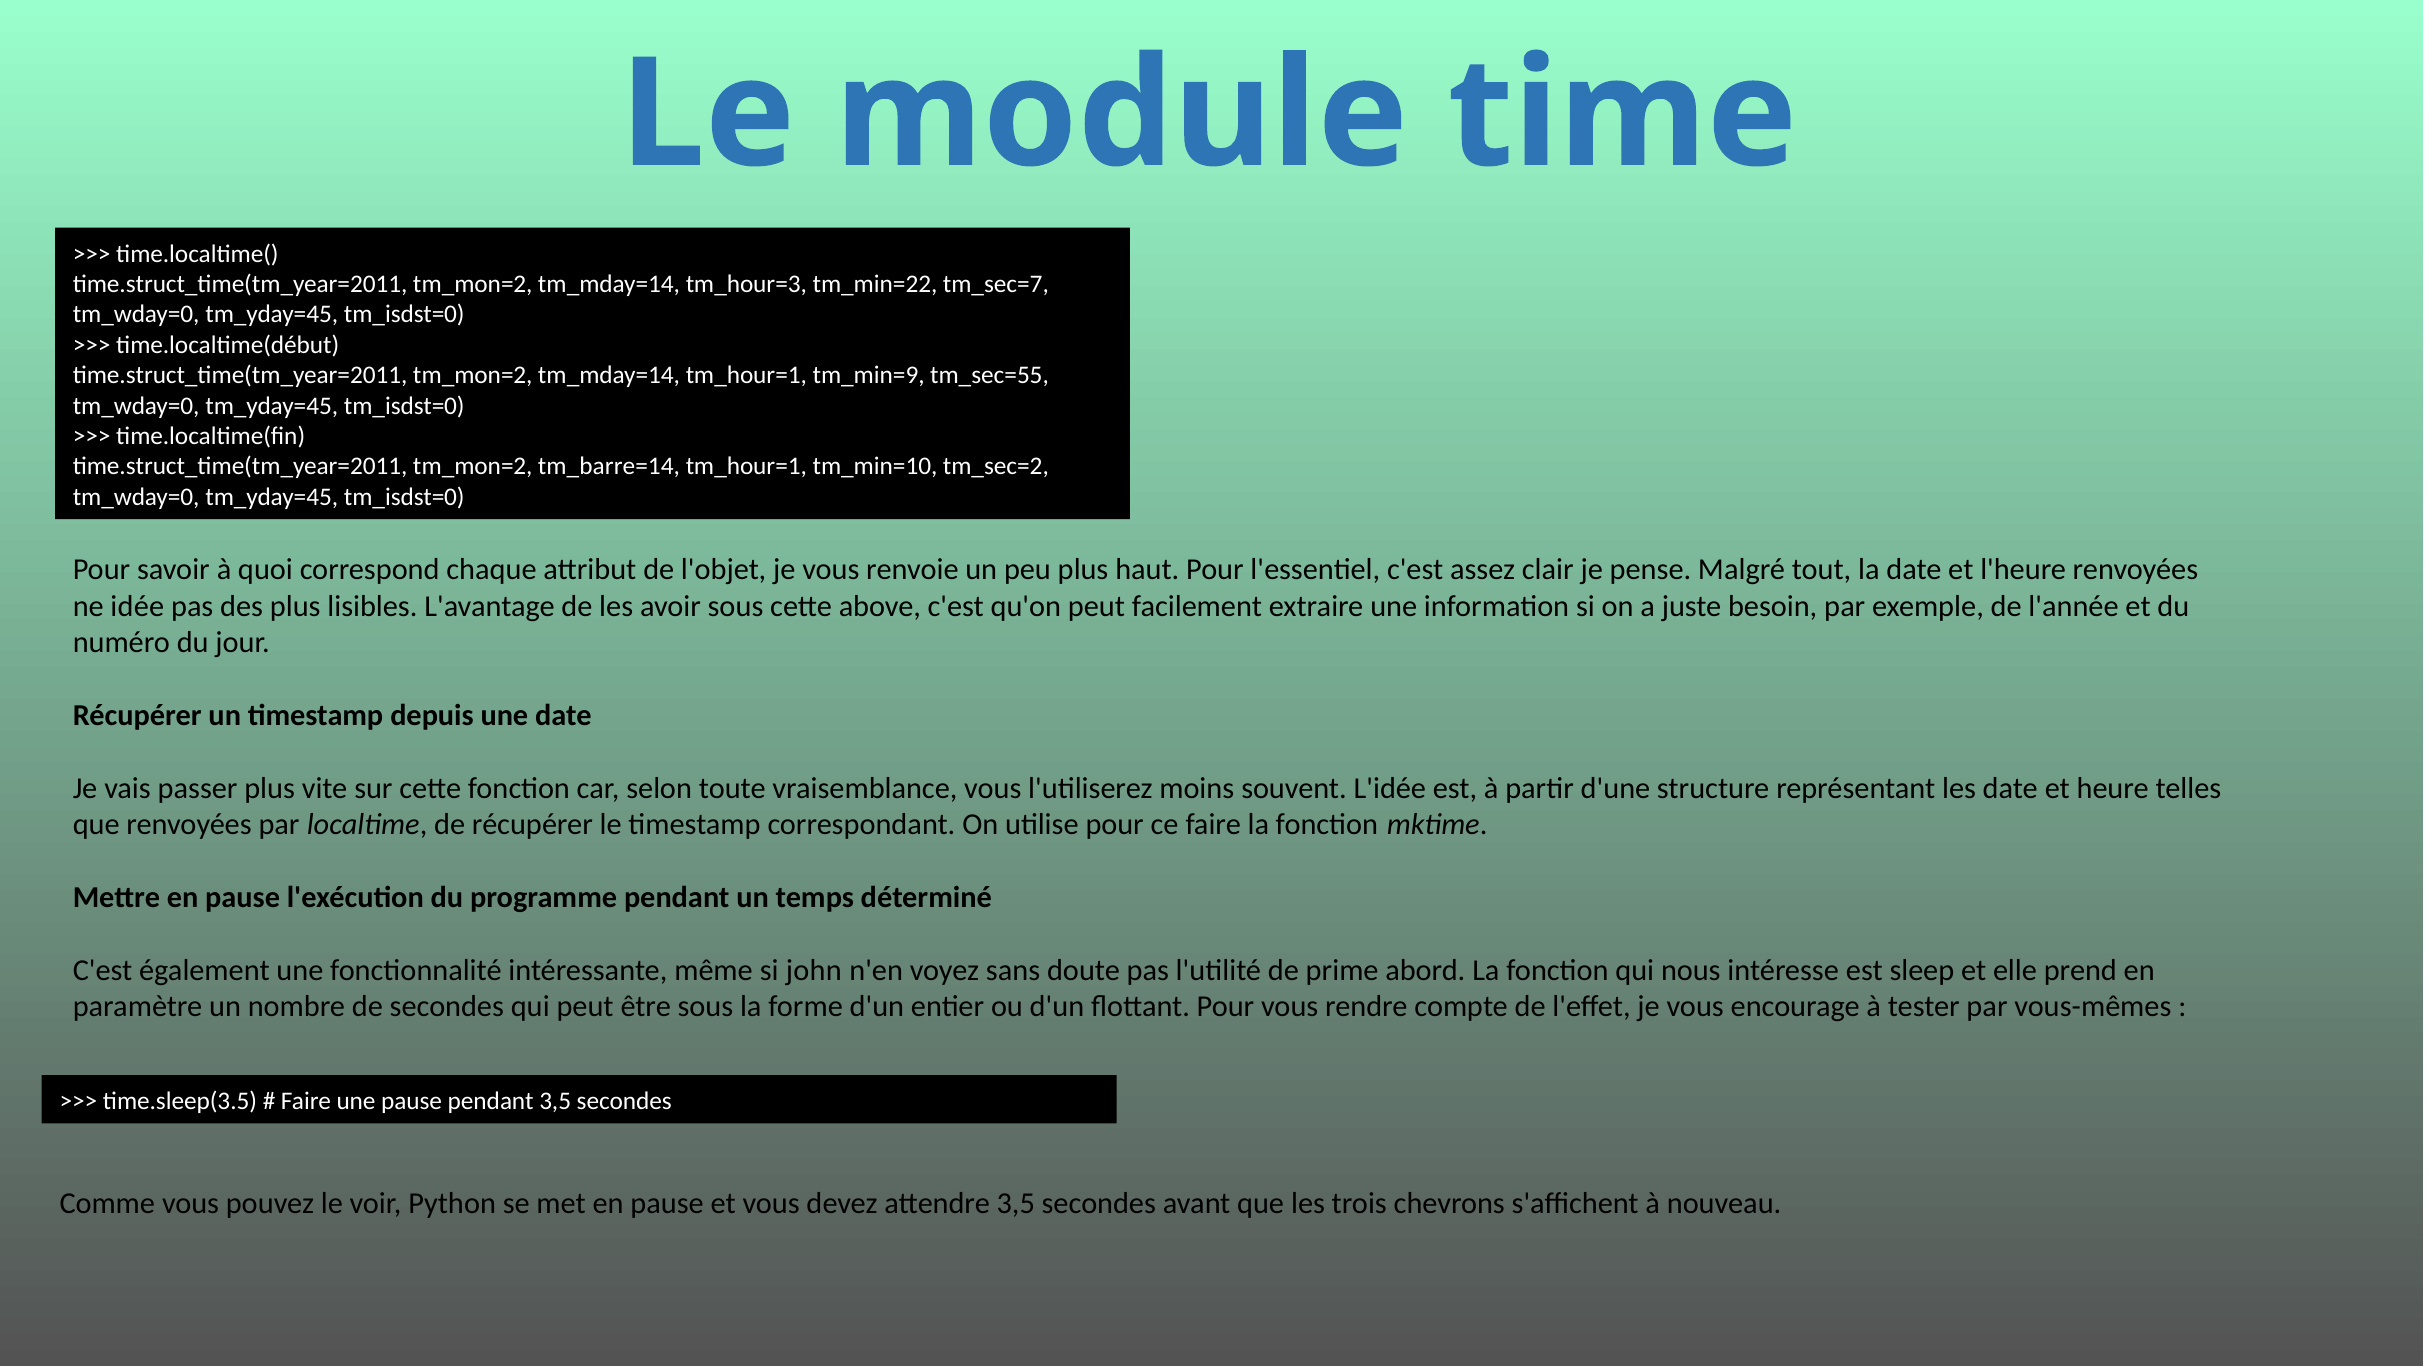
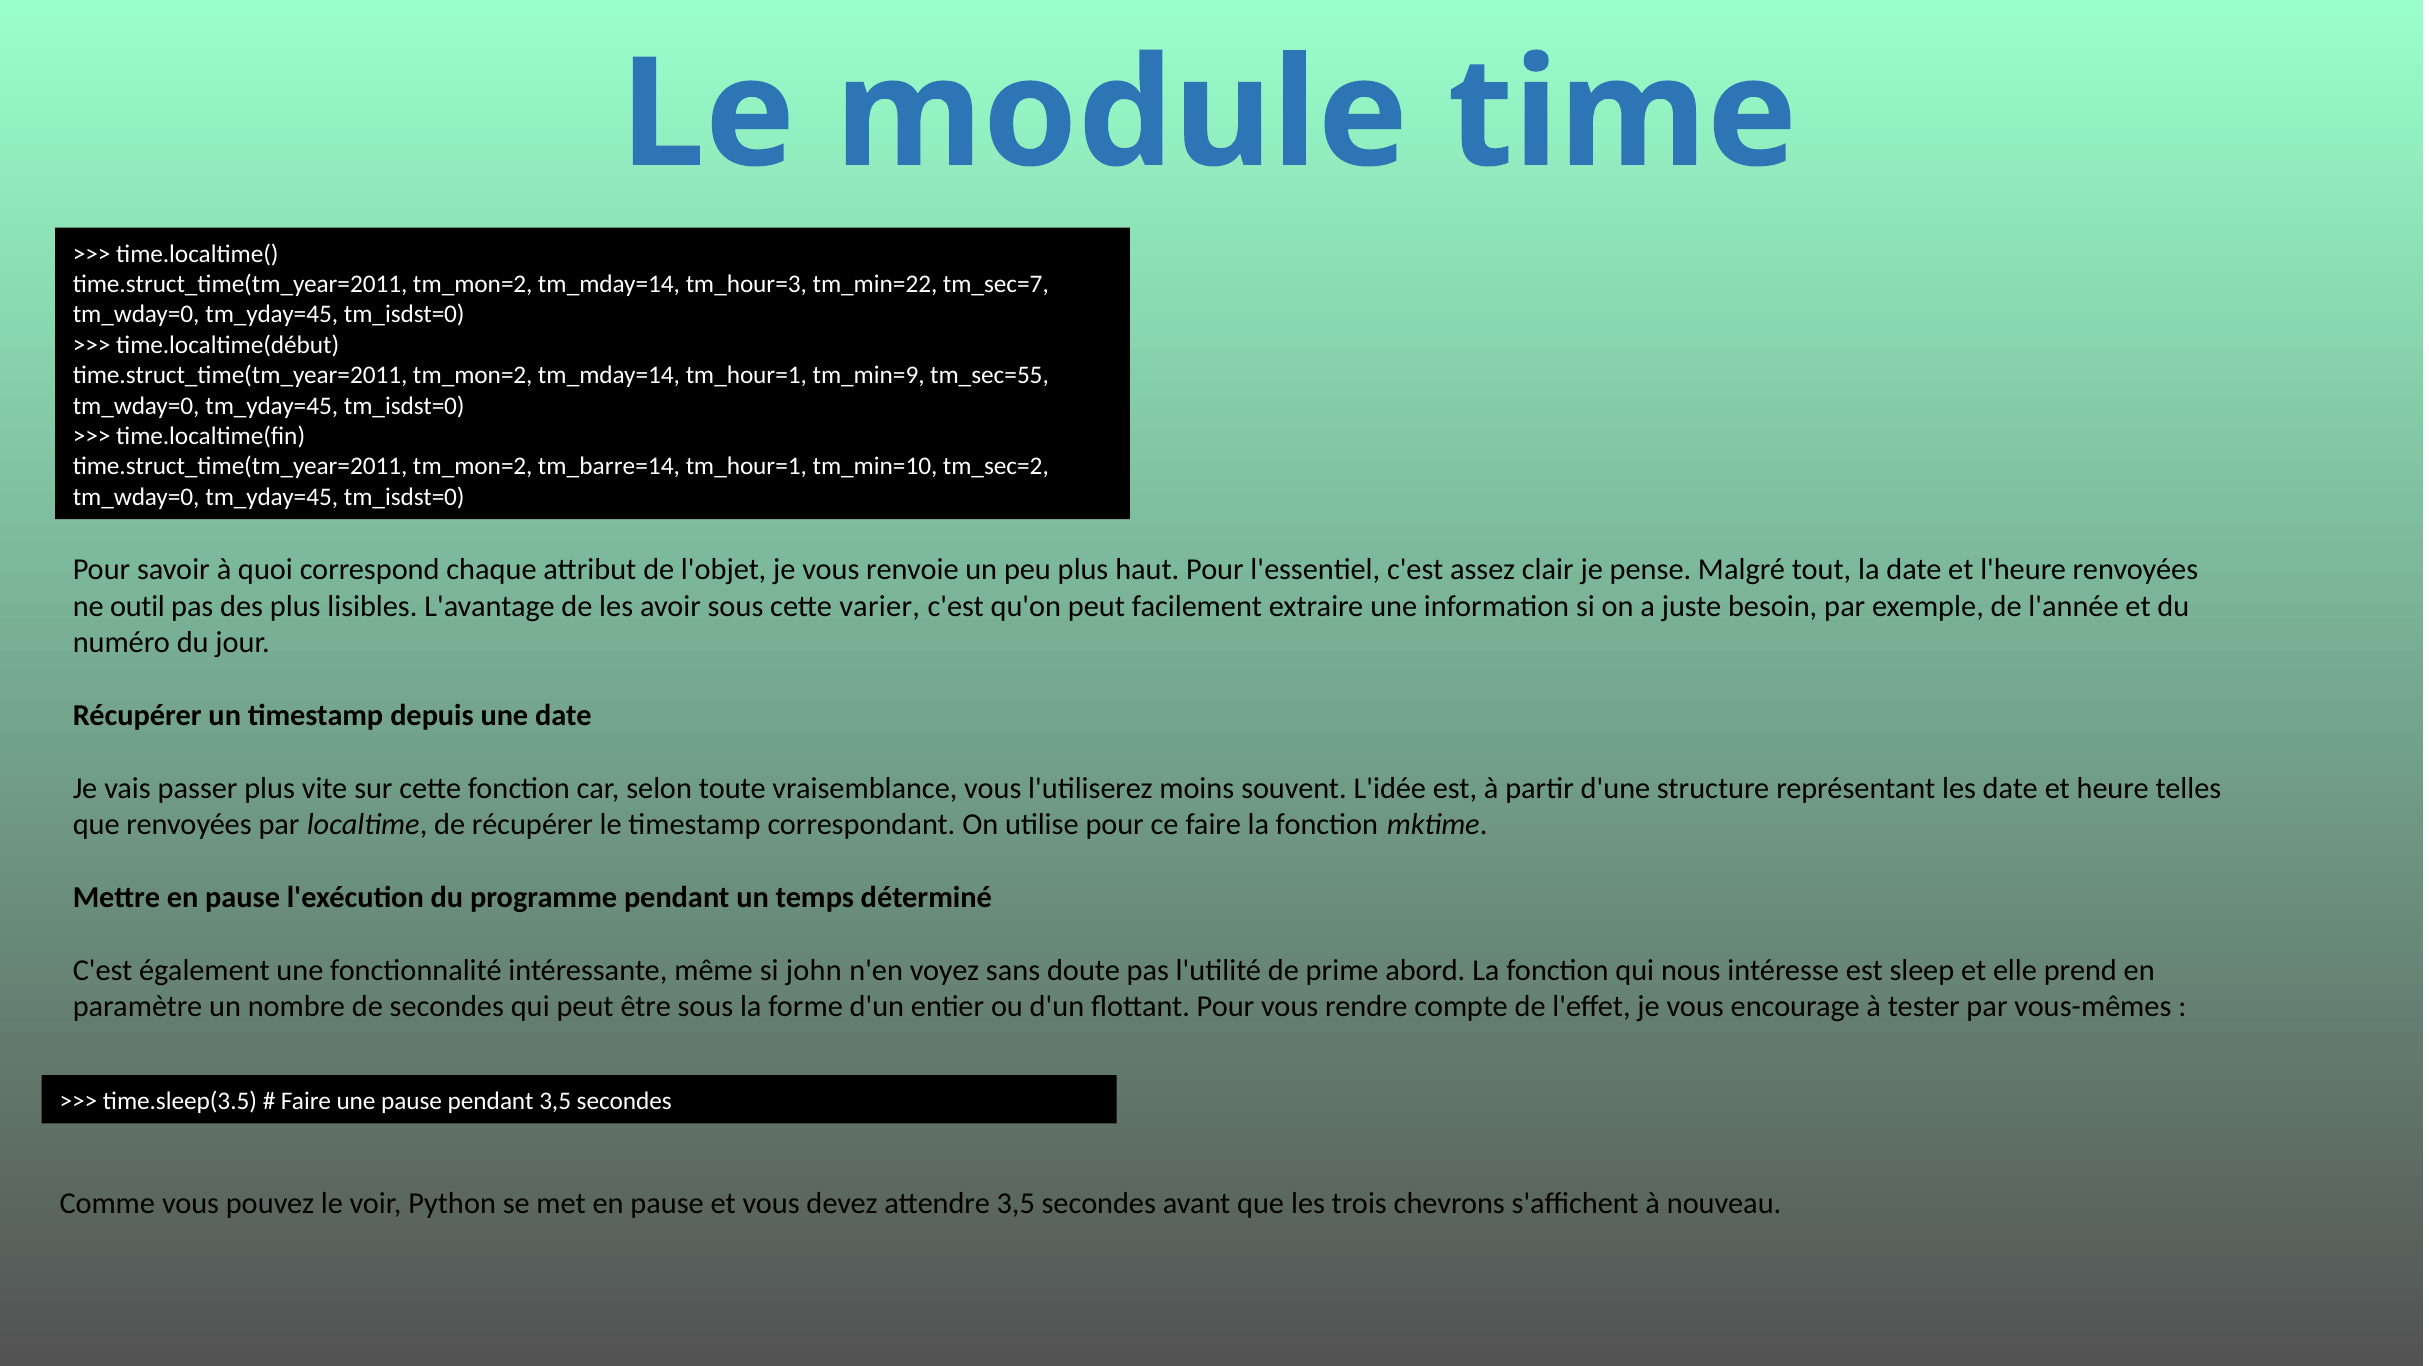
idée: idée -> outil
above: above -> varier
